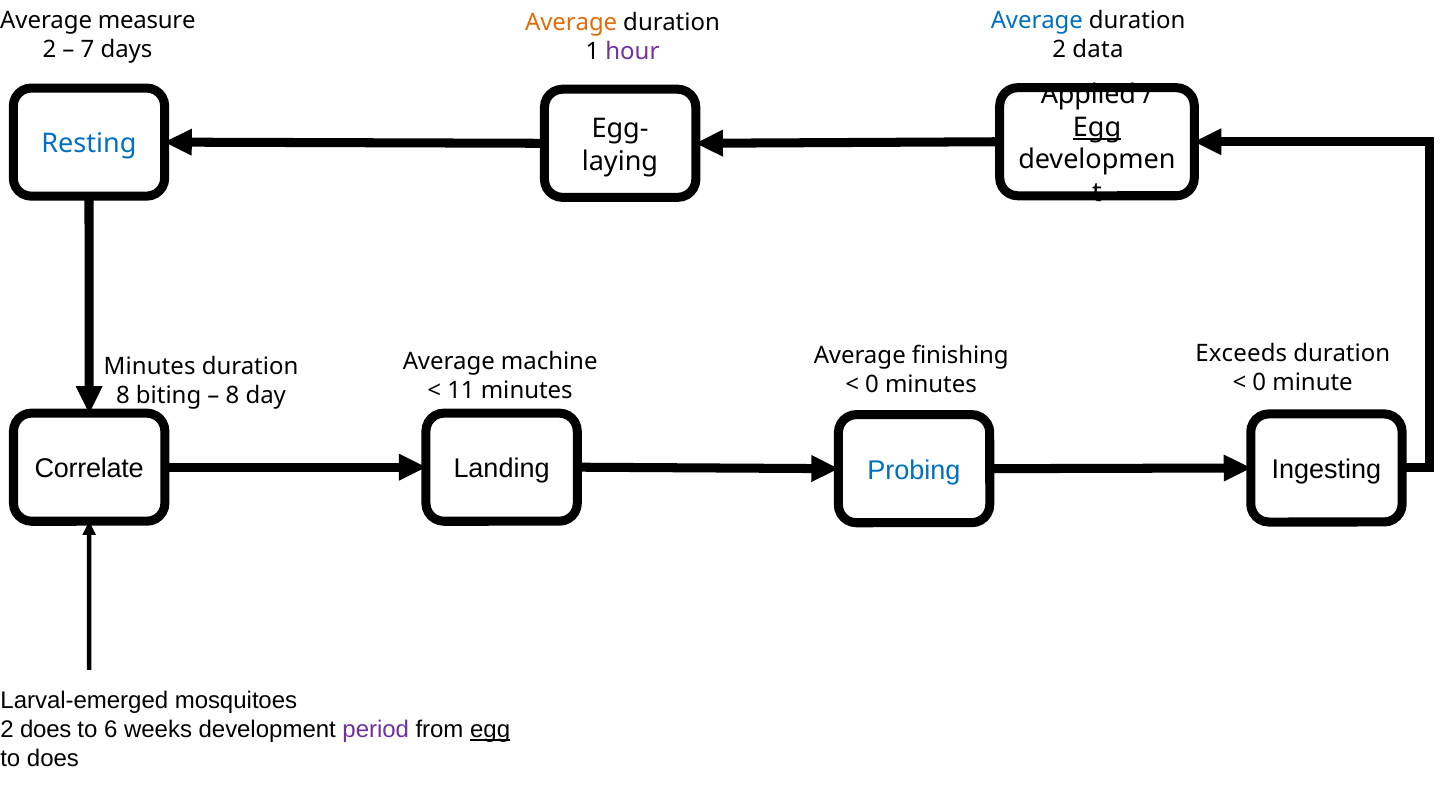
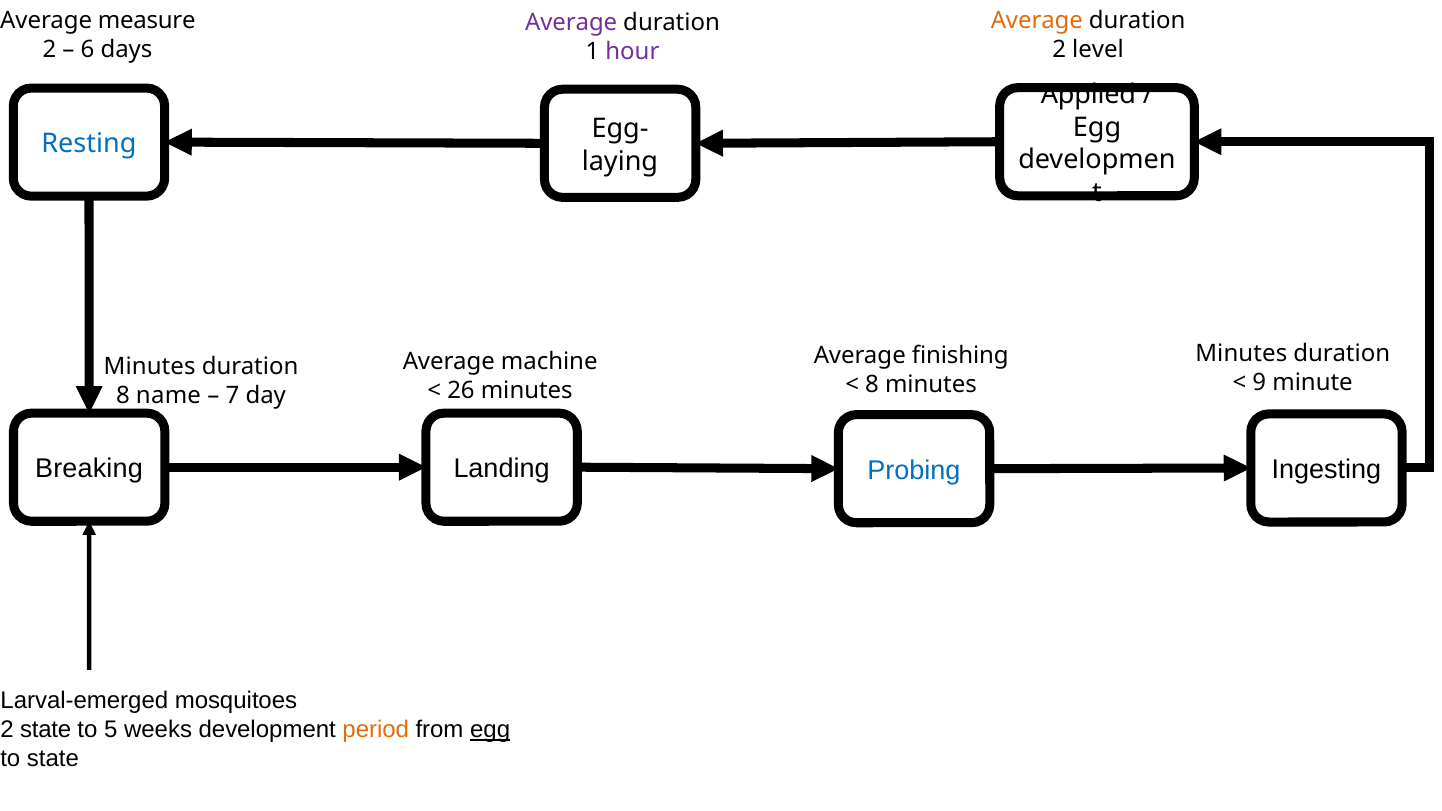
Average at (1037, 20) colour: blue -> orange
Average at (571, 23) colour: orange -> purple
data: data -> level
7: 7 -> 6
Egg at (1097, 127) underline: present -> none
Exceeds at (1241, 354): Exceeds -> Minutes
0 at (1259, 382): 0 -> 9
0 at (872, 385): 0 -> 8
11: 11 -> 26
biting: biting -> name
8 at (232, 396): 8 -> 7
Correlate: Correlate -> Breaking
2 does: does -> state
6: 6 -> 5
period colour: purple -> orange
to does: does -> state
